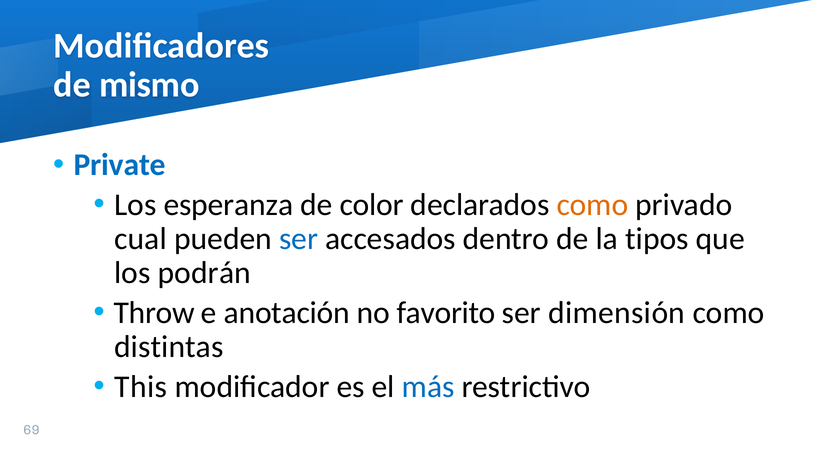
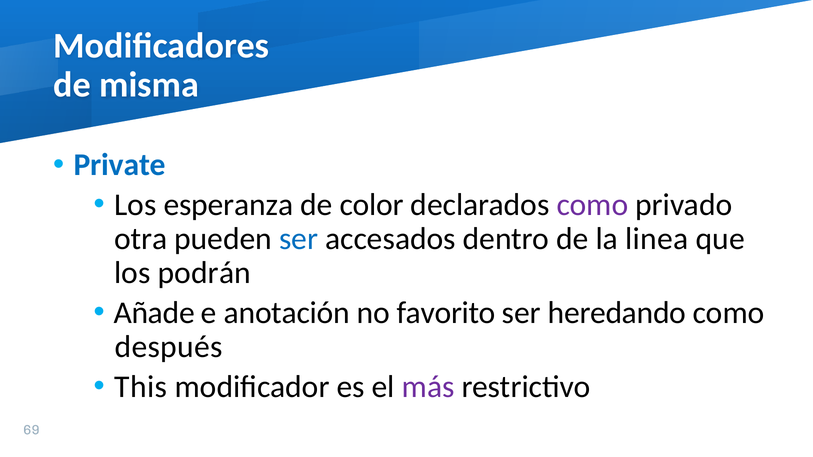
mismo: mismo -> misma
como at (592, 205) colour: orange -> purple
cual: cual -> otra
tipos: tipos -> linea
Throw: Throw -> Añade
dimensión: dimensión -> heredando
distintas: distintas -> después
más colour: blue -> purple
